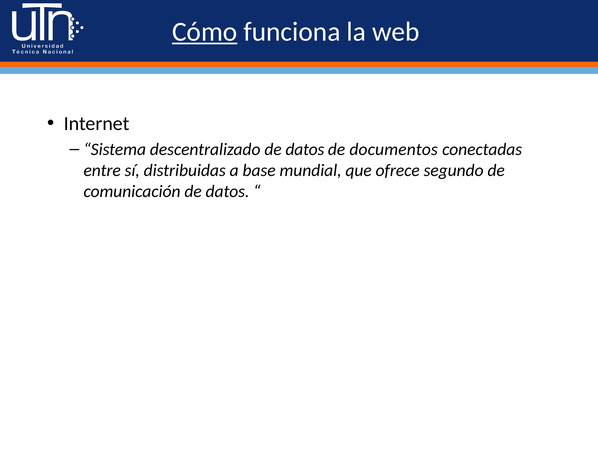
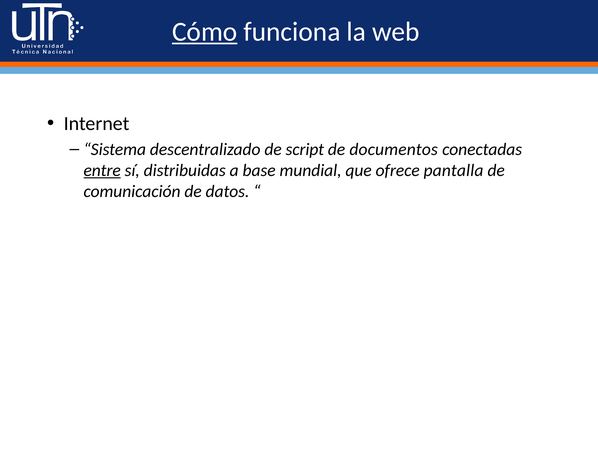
descentralizado de datos: datos -> script
entre underline: none -> present
segundo: segundo -> pantalla
